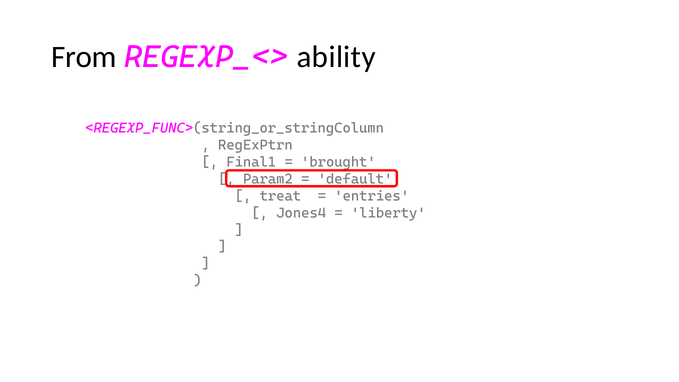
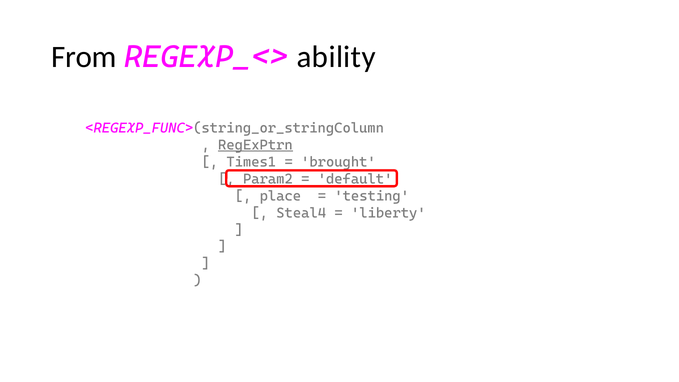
RegExPtrn underline: none -> present
Final1: Final1 -> Times1
treat: treat -> place
entries: entries -> testing
Jones4: Jones4 -> Steal4
